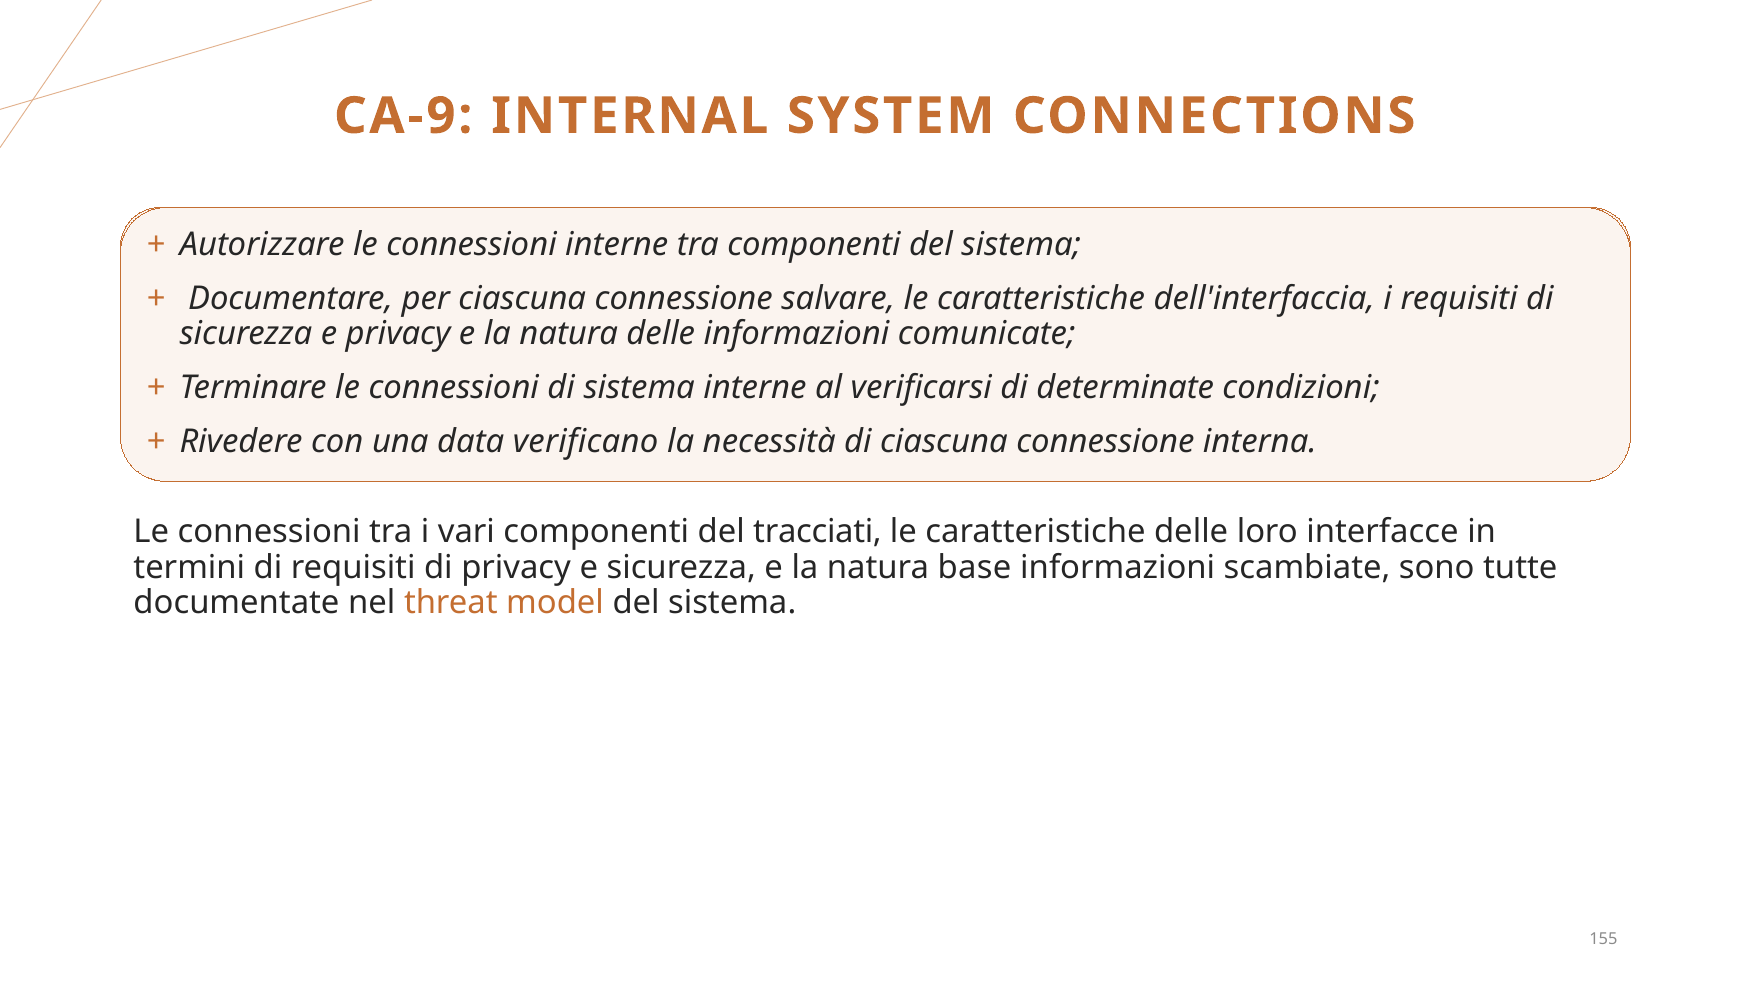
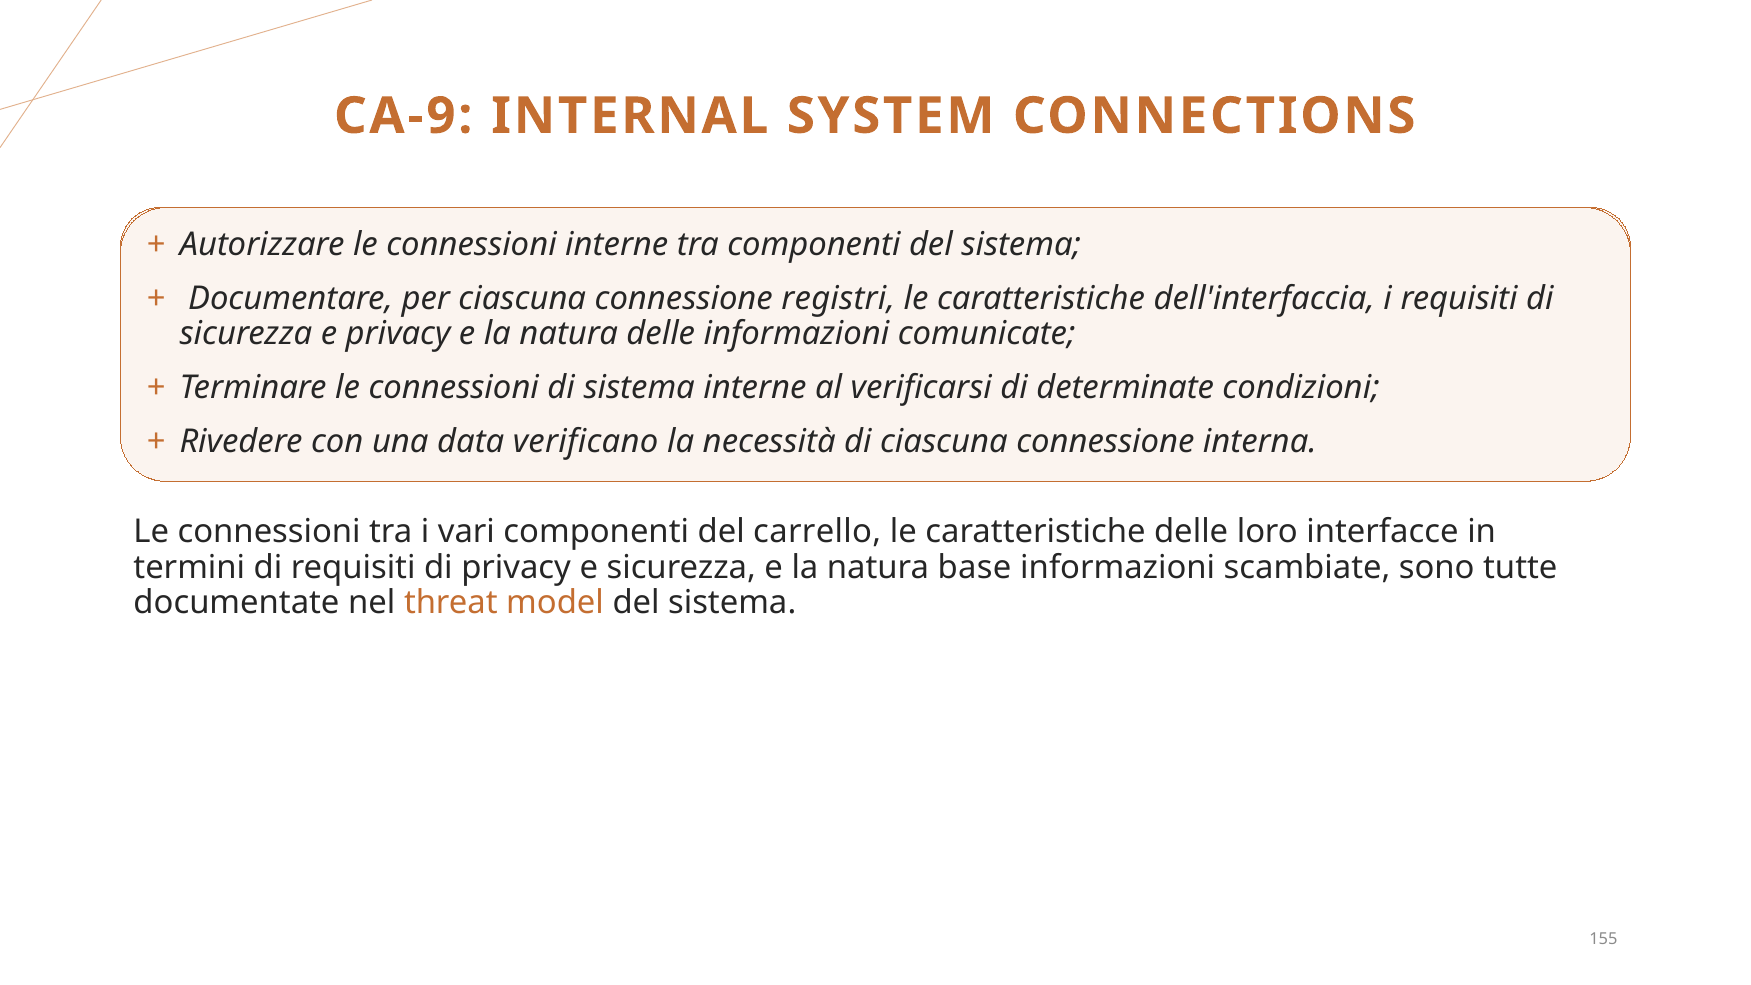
salvare: salvare -> registri
tracciati: tracciati -> carrello
